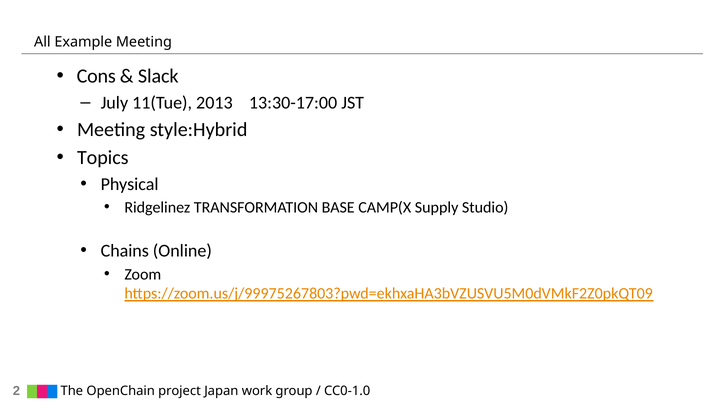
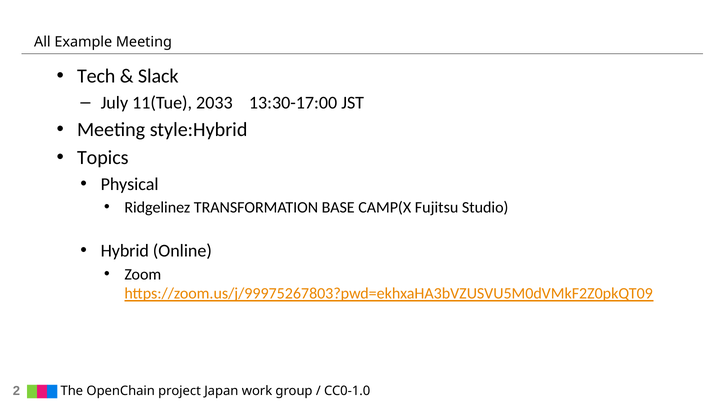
Cons: Cons -> Tech
2013: 2013 -> 2033
Supply: Supply -> Fujitsu
Chains: Chains -> Hybrid
